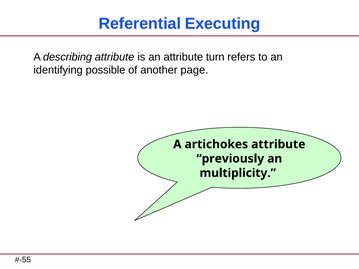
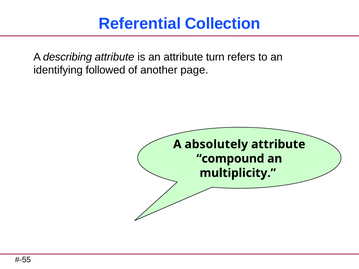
Executing: Executing -> Collection
possible: possible -> followed
artichokes: artichokes -> absolutely
previously: previously -> compound
